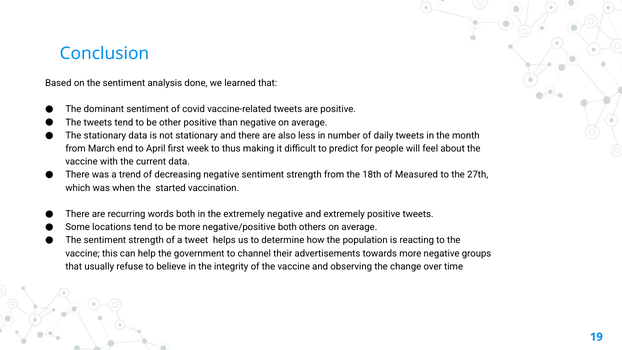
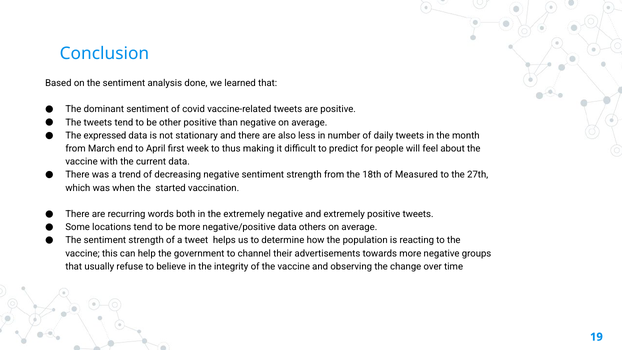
The stationary: stationary -> expressed
negative/positive both: both -> data
